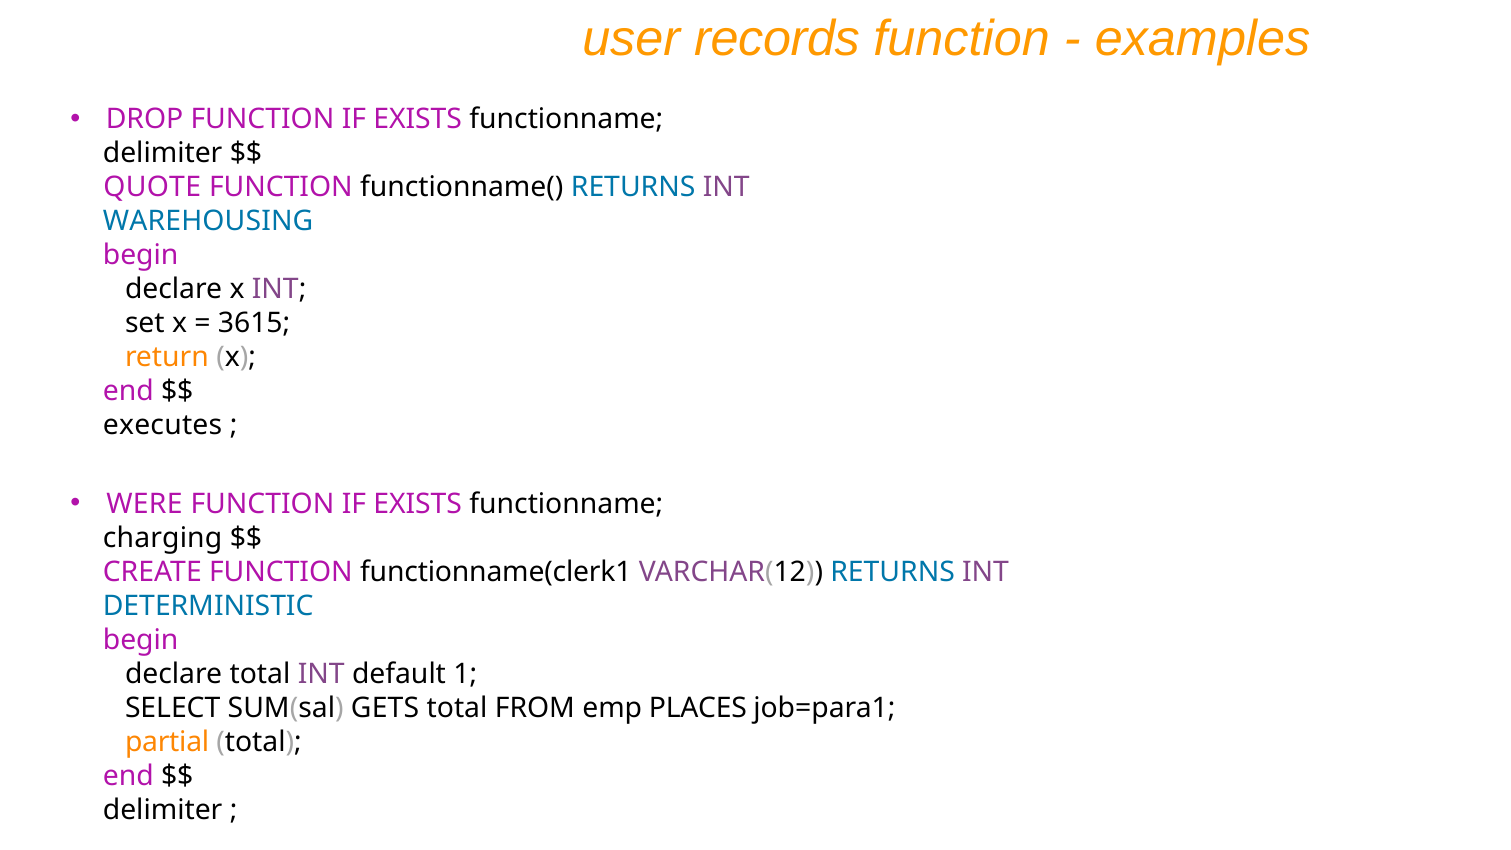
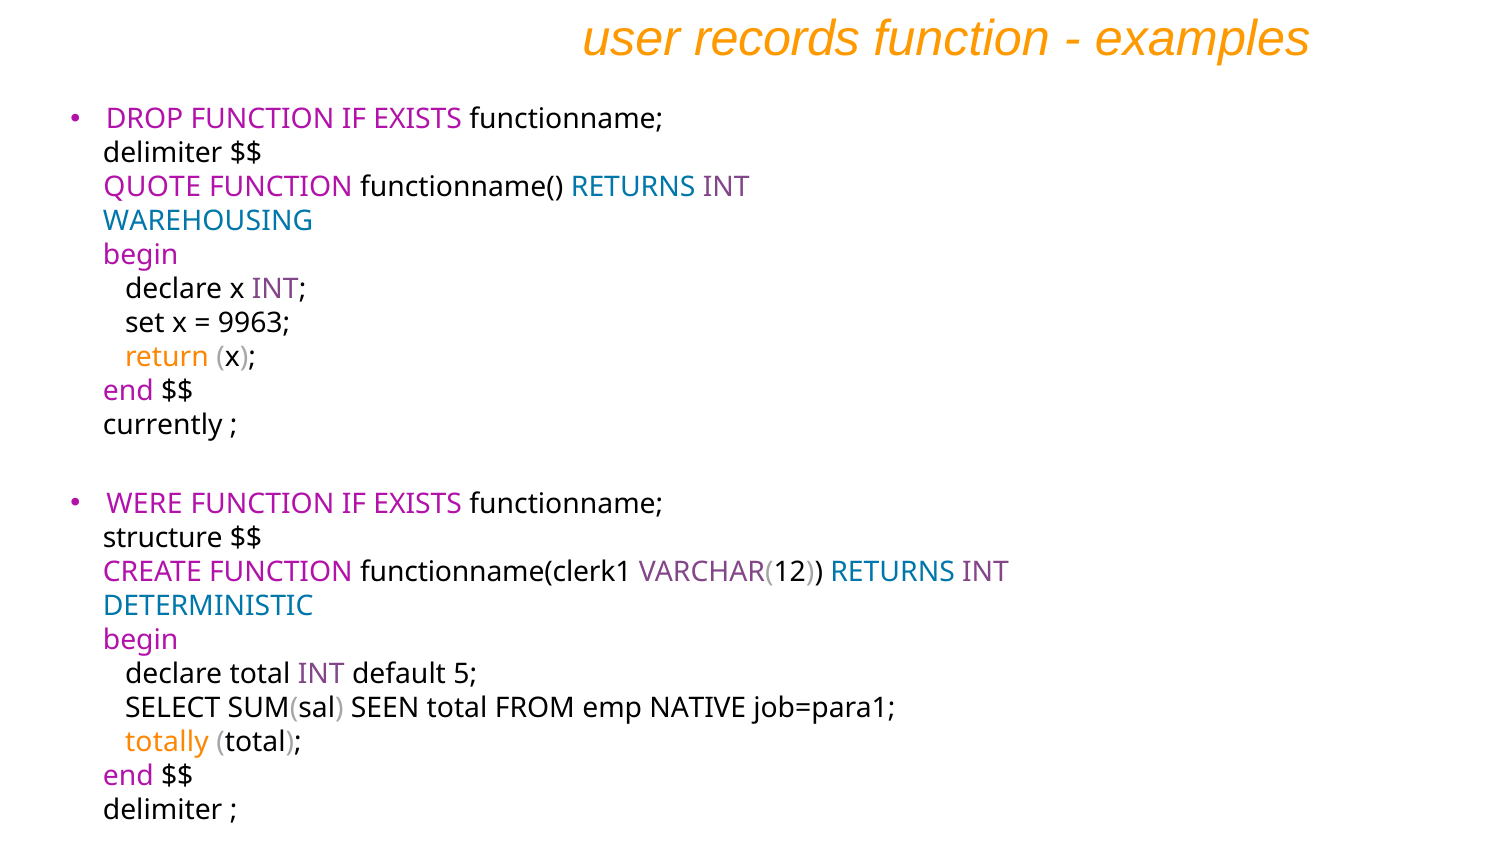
3615: 3615 -> 9963
executes: executes -> currently
charging: charging -> structure
1: 1 -> 5
GETS: GETS -> SEEN
PLACES: PLACES -> NATIVE
partial: partial -> totally
